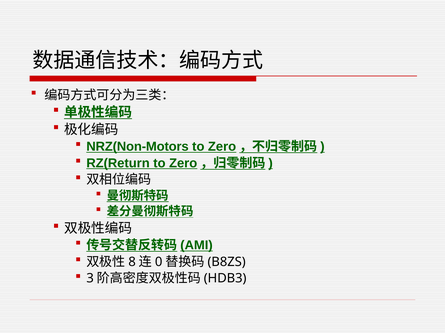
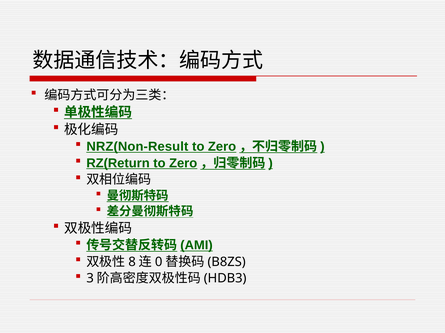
NRZ(Non-Motors: NRZ(Non-Motors -> NRZ(Non-Result
